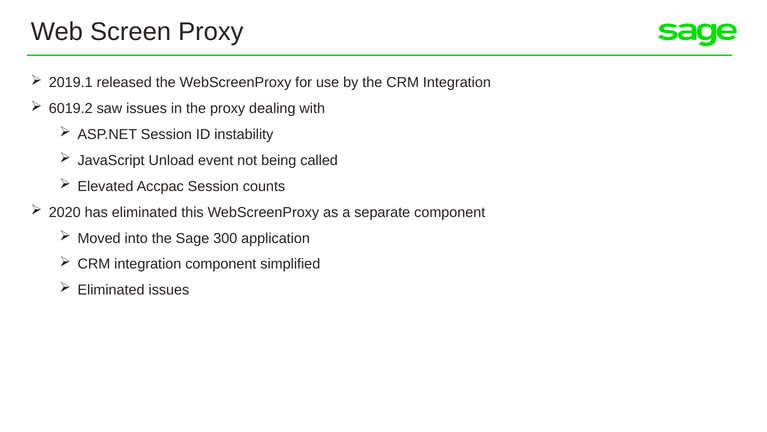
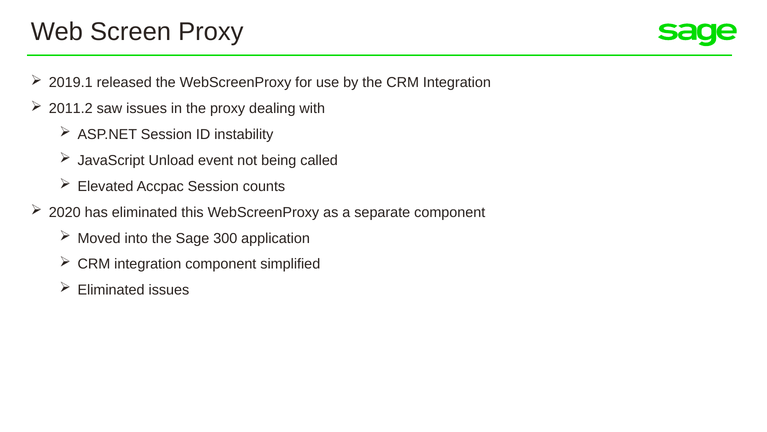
6019.2: 6019.2 -> 2011.2
